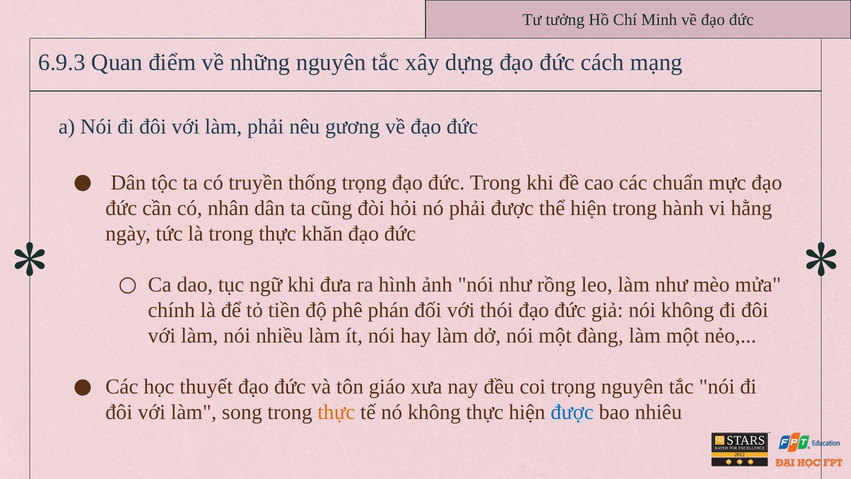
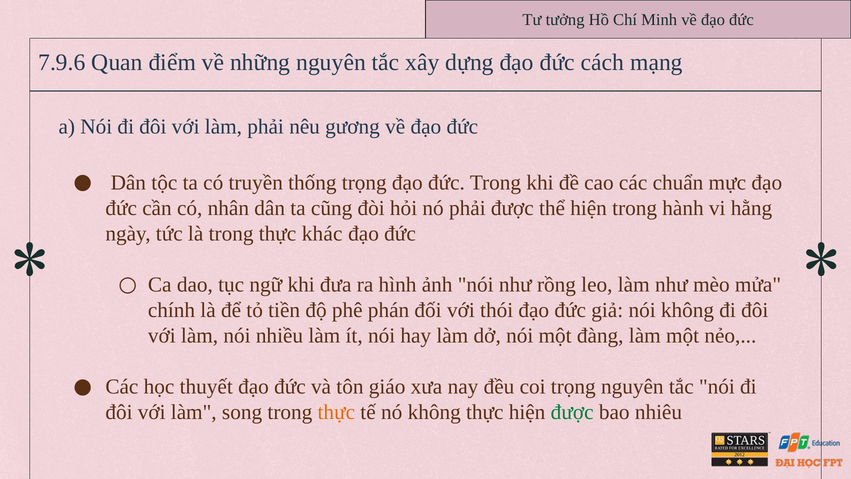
6.9.3: 6.9.3 -> 7.9.6
khăn: khăn -> khác
được at (572, 412) colour: blue -> green
